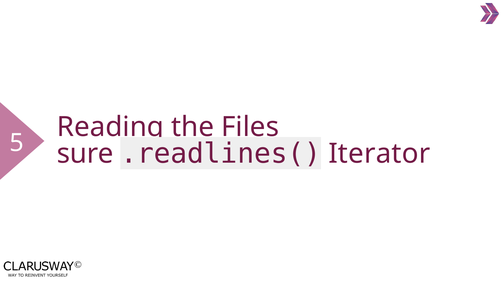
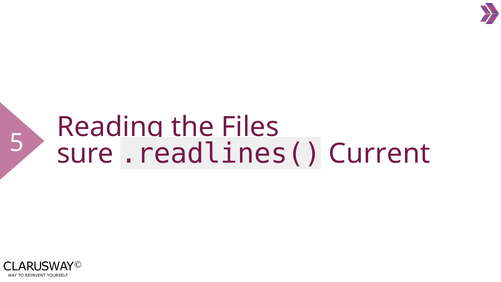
Iterator: Iterator -> Current
